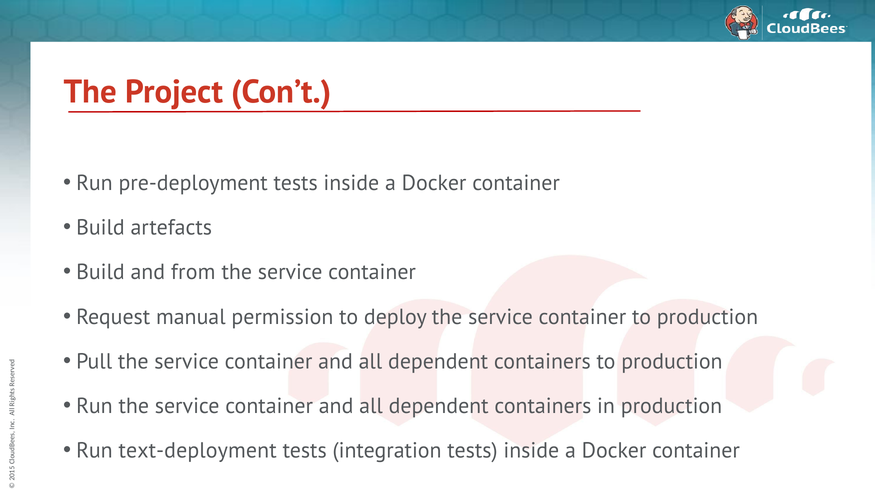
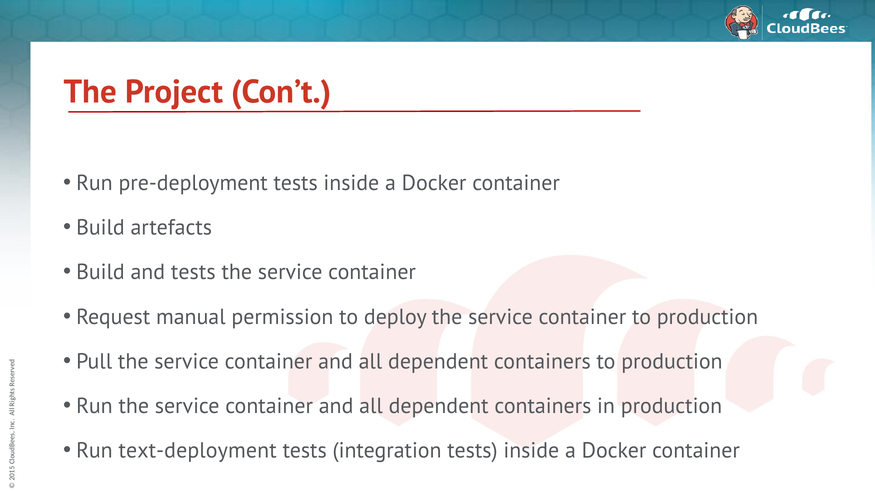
and from: from -> tests
